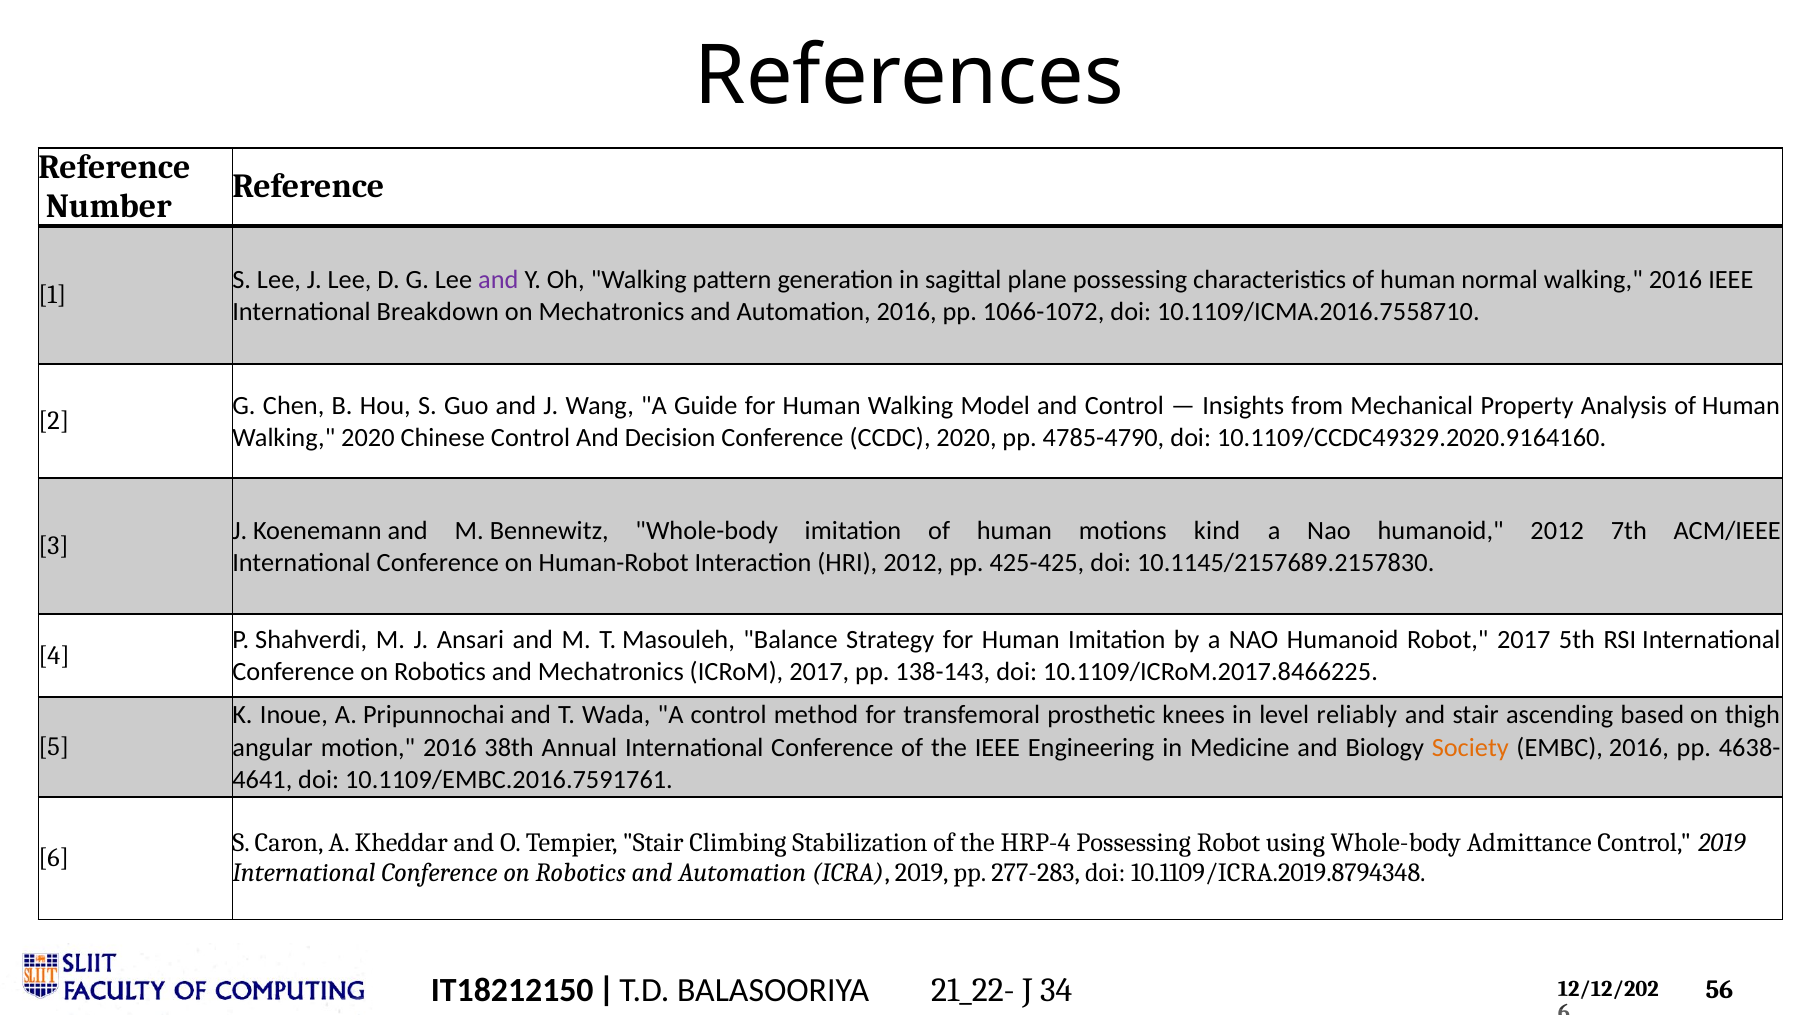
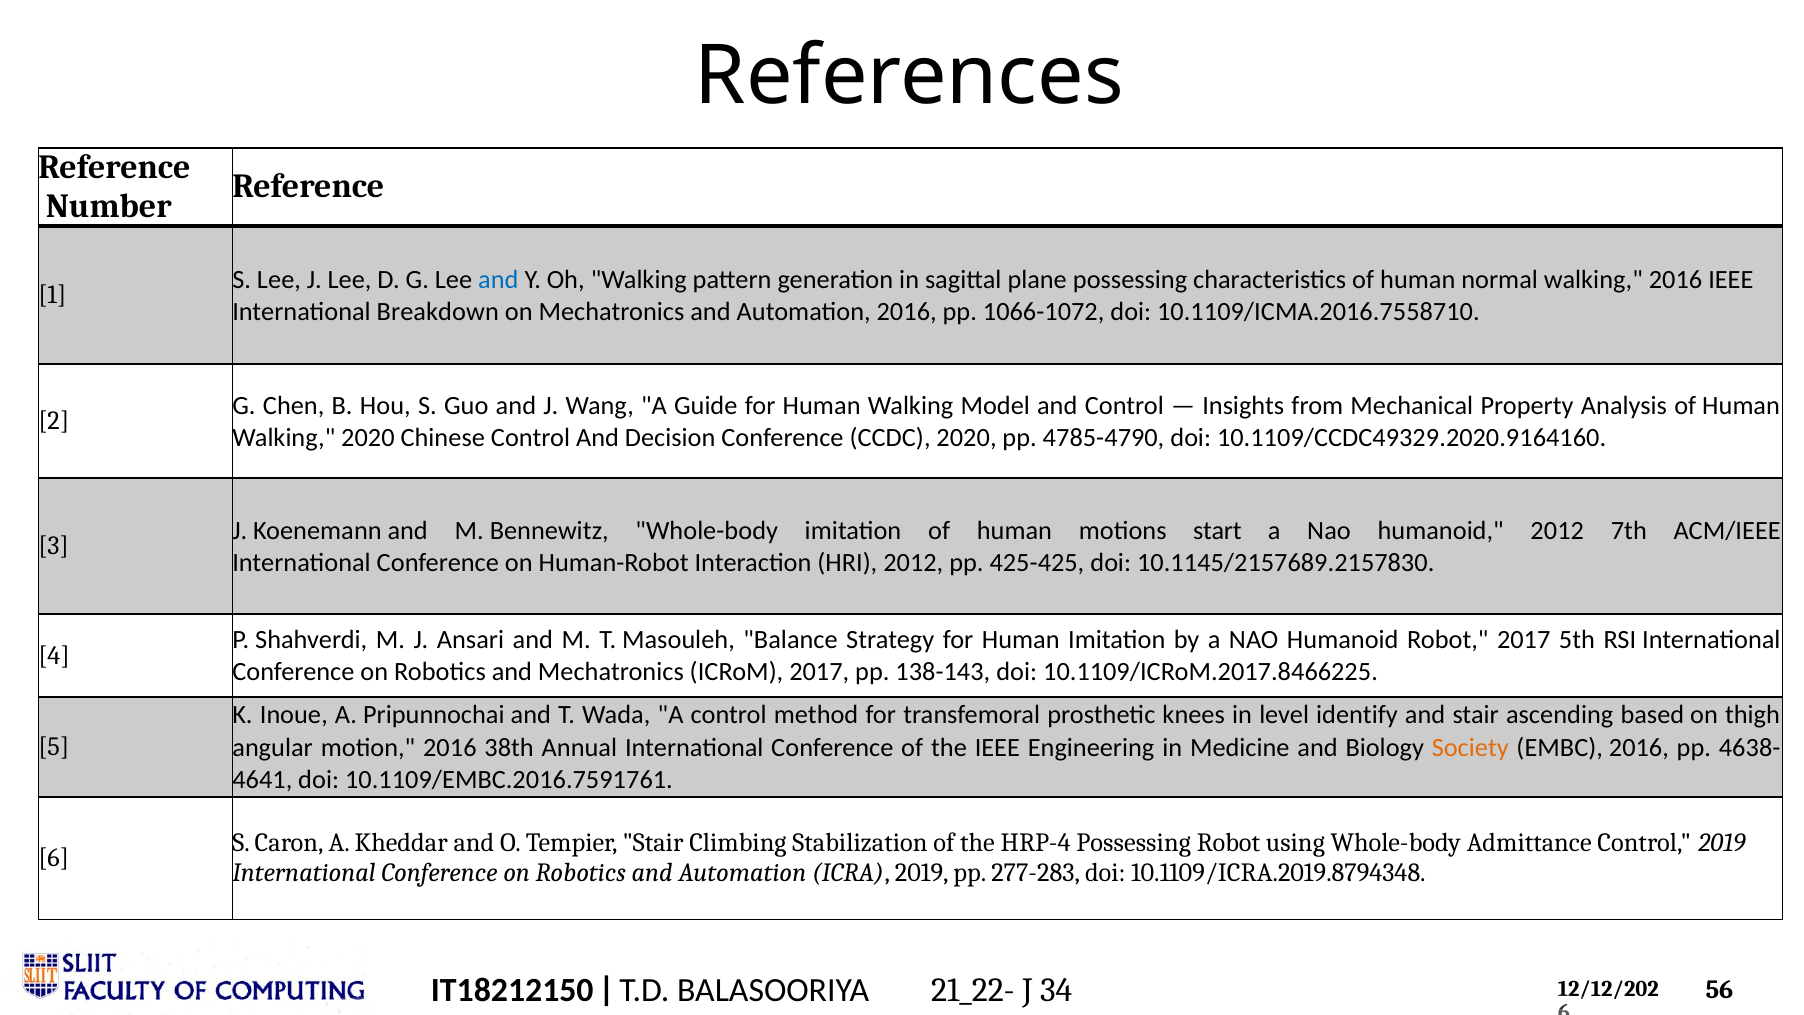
and at (498, 279) colour: purple -> blue
kind: kind -> start
reliably: reliably -> identify
